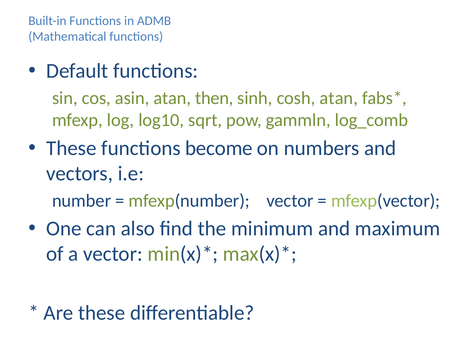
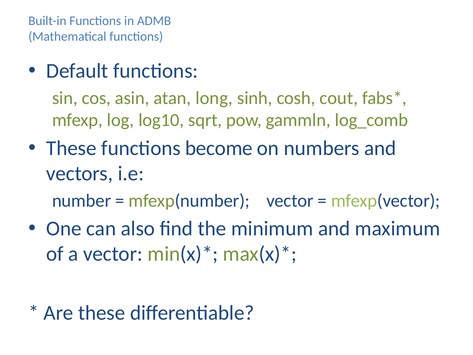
then: then -> long
cosh atan: atan -> cout
